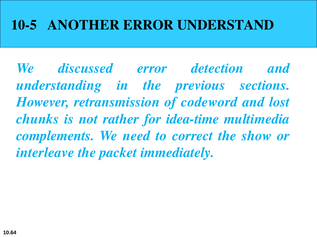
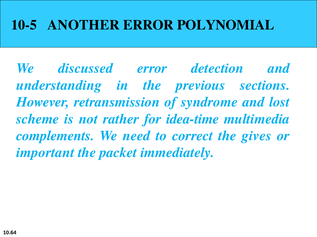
UNDERSTAND: UNDERSTAND -> POLYNOMIAL
codeword: codeword -> syndrome
chunks: chunks -> scheme
show: show -> gives
interleave: interleave -> important
